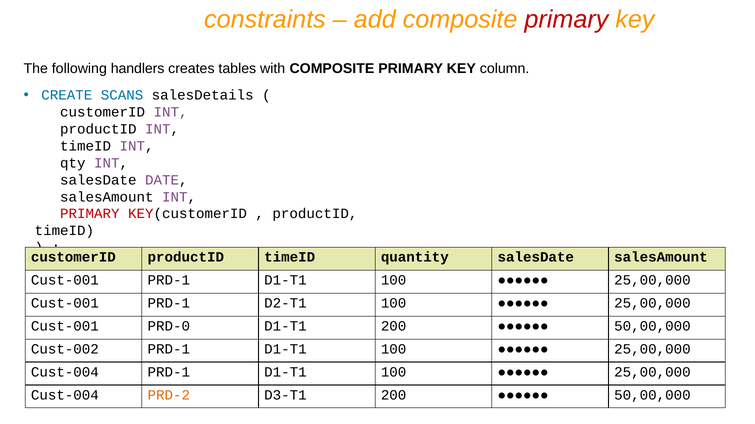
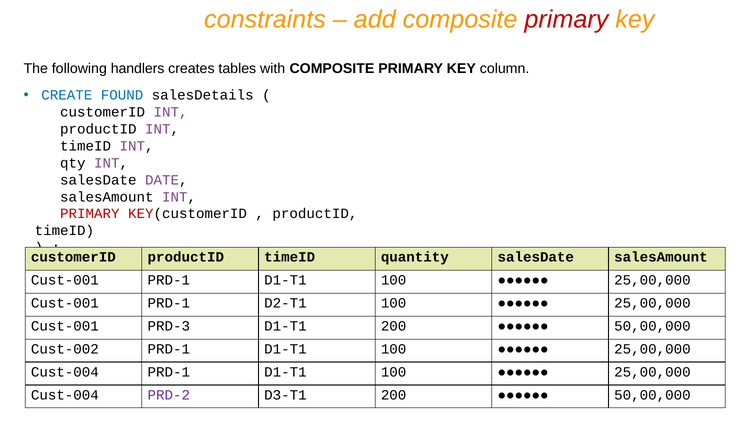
SCANS: SCANS -> FOUND
PRD-0: PRD-0 -> PRD-3
PRD-2 colour: orange -> purple
